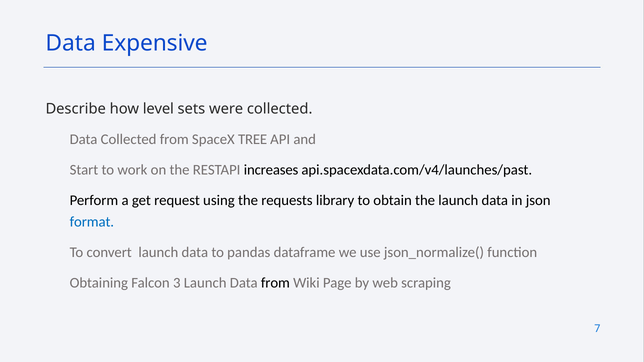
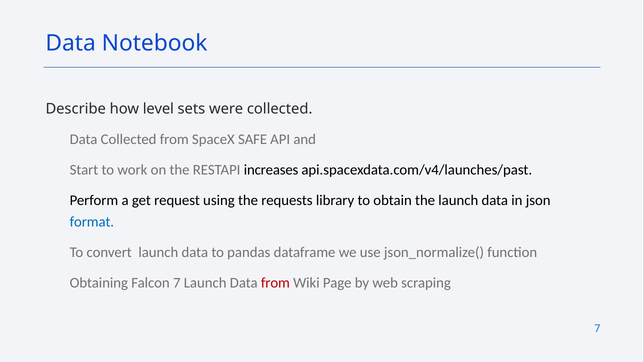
Expensive: Expensive -> Notebook
TREE: TREE -> SAFE
Falcon 3: 3 -> 7
from at (275, 283) colour: black -> red
